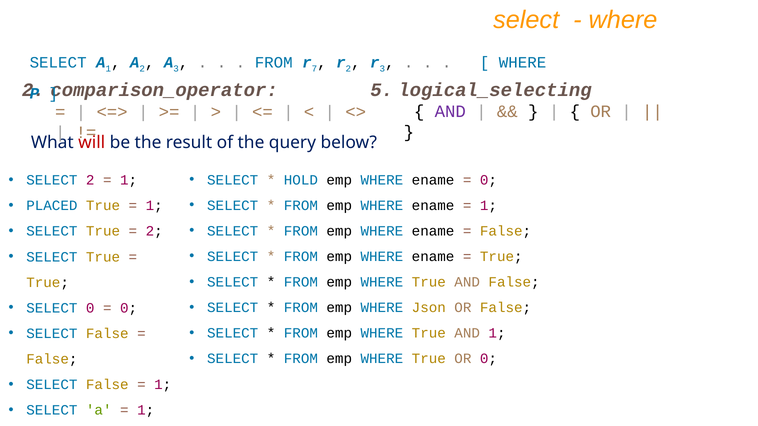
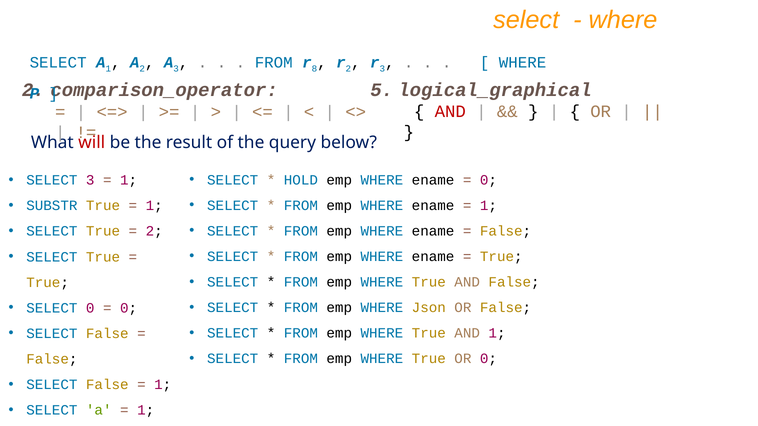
7: 7 -> 8
logical_selecting: logical_selecting -> logical_graphical
AND at (450, 112) colour: purple -> red
SELECT 2: 2 -> 3
PLACED: PLACED -> SUBSTR
